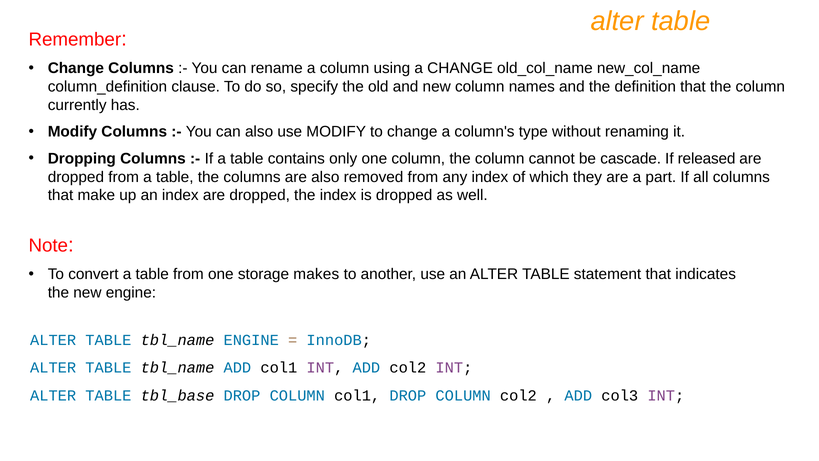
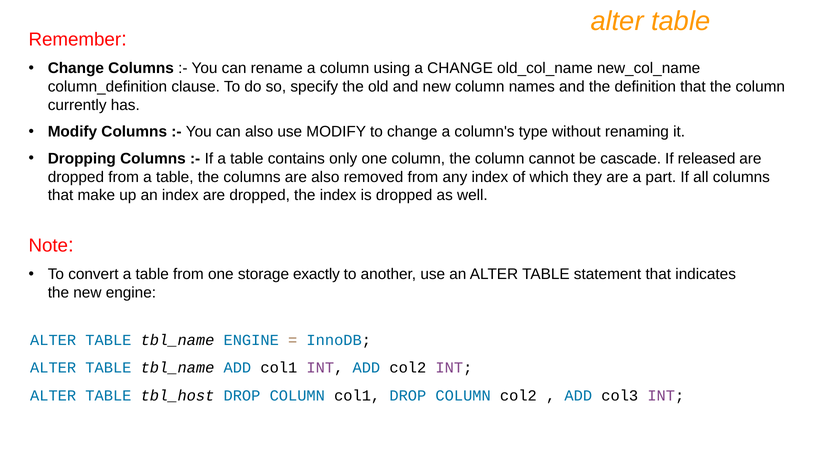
makes: makes -> exactly
tbl_base: tbl_base -> tbl_host
